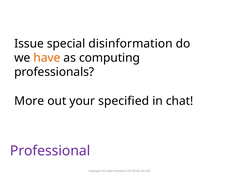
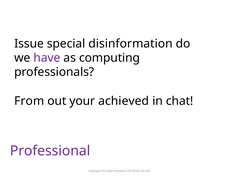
have colour: orange -> purple
More: More -> From
specified: specified -> achieved
